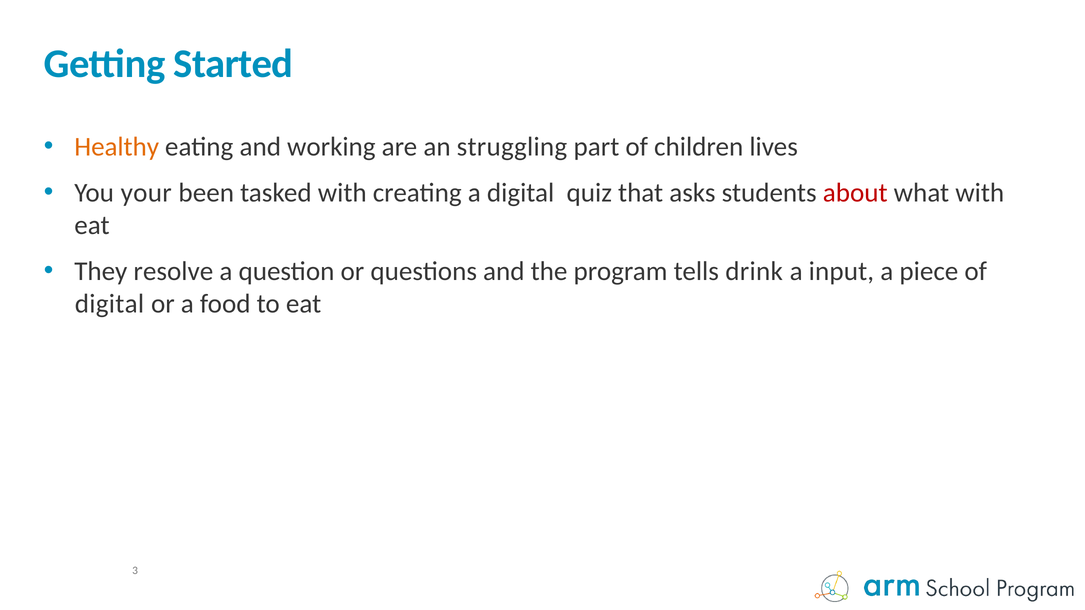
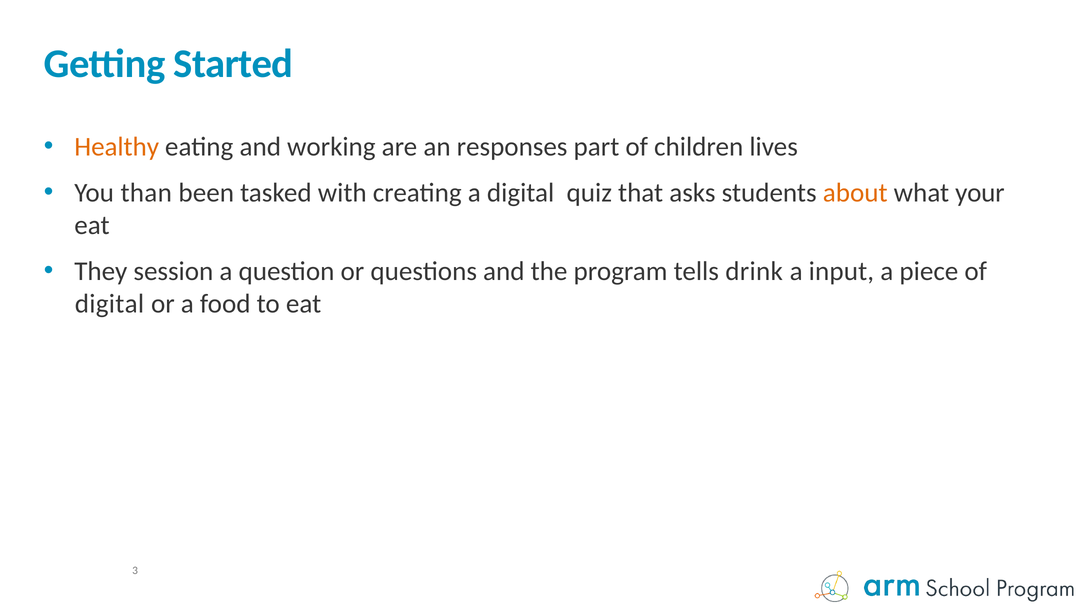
struggling: struggling -> responses
your: your -> than
about colour: red -> orange
what with: with -> your
resolve: resolve -> session
